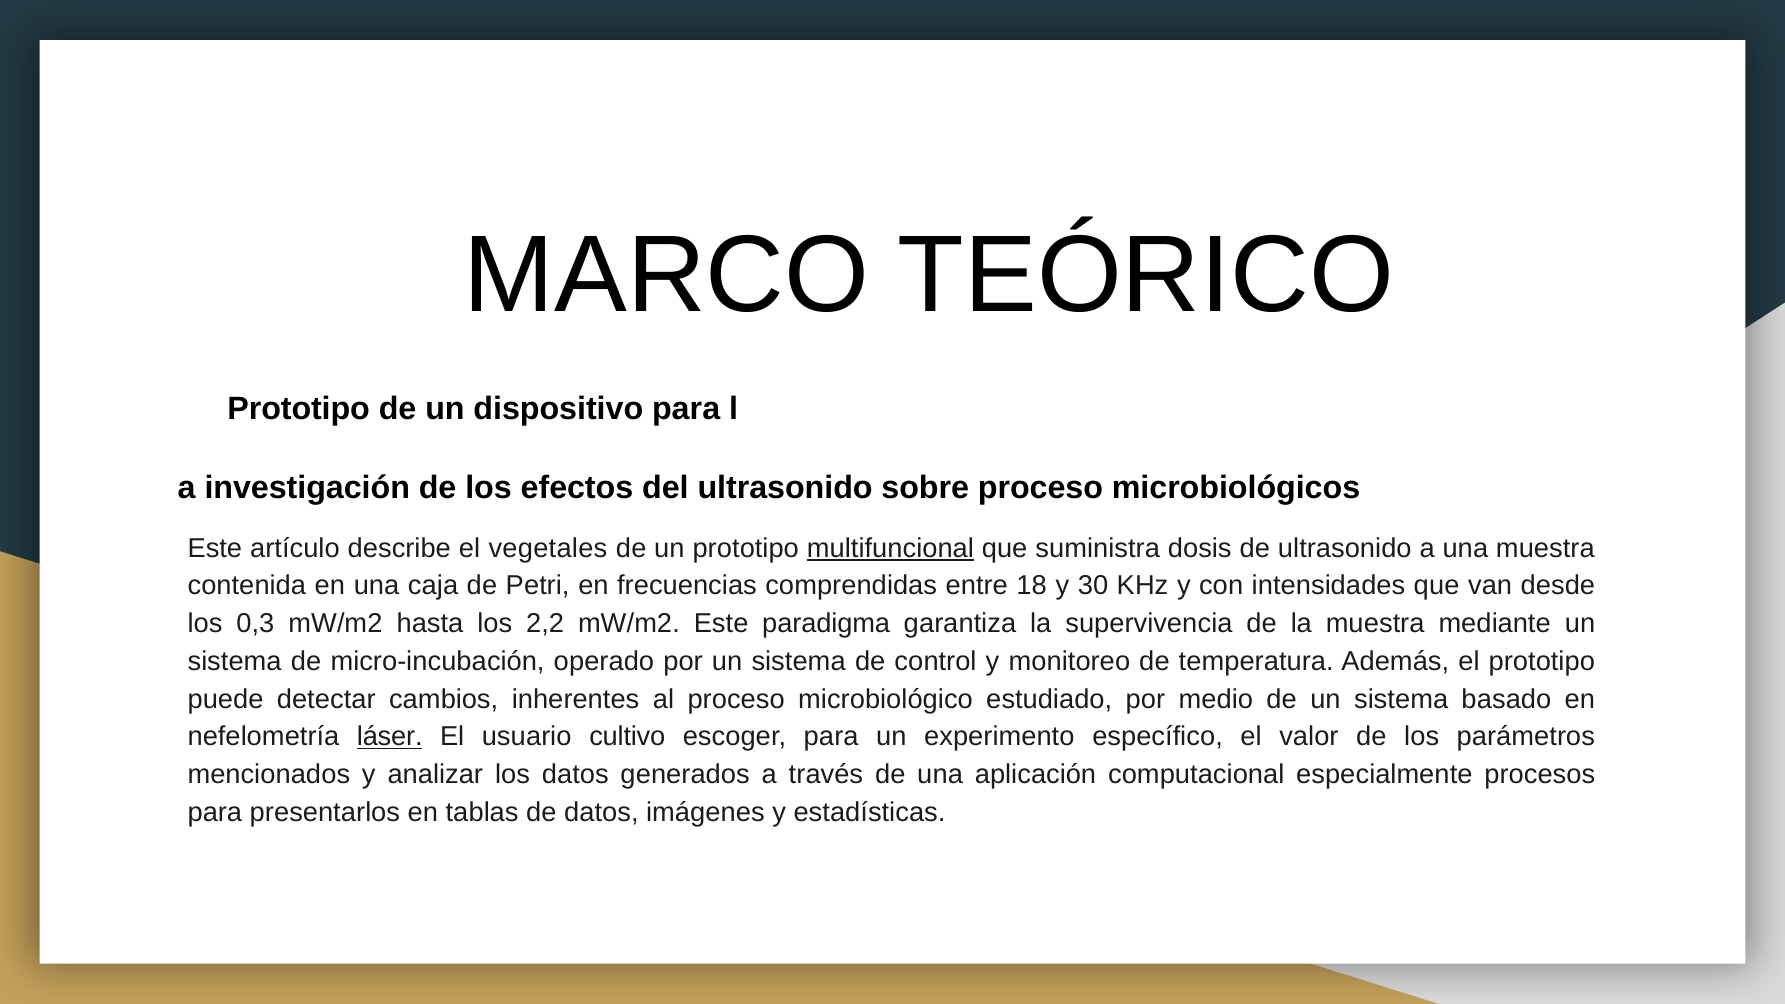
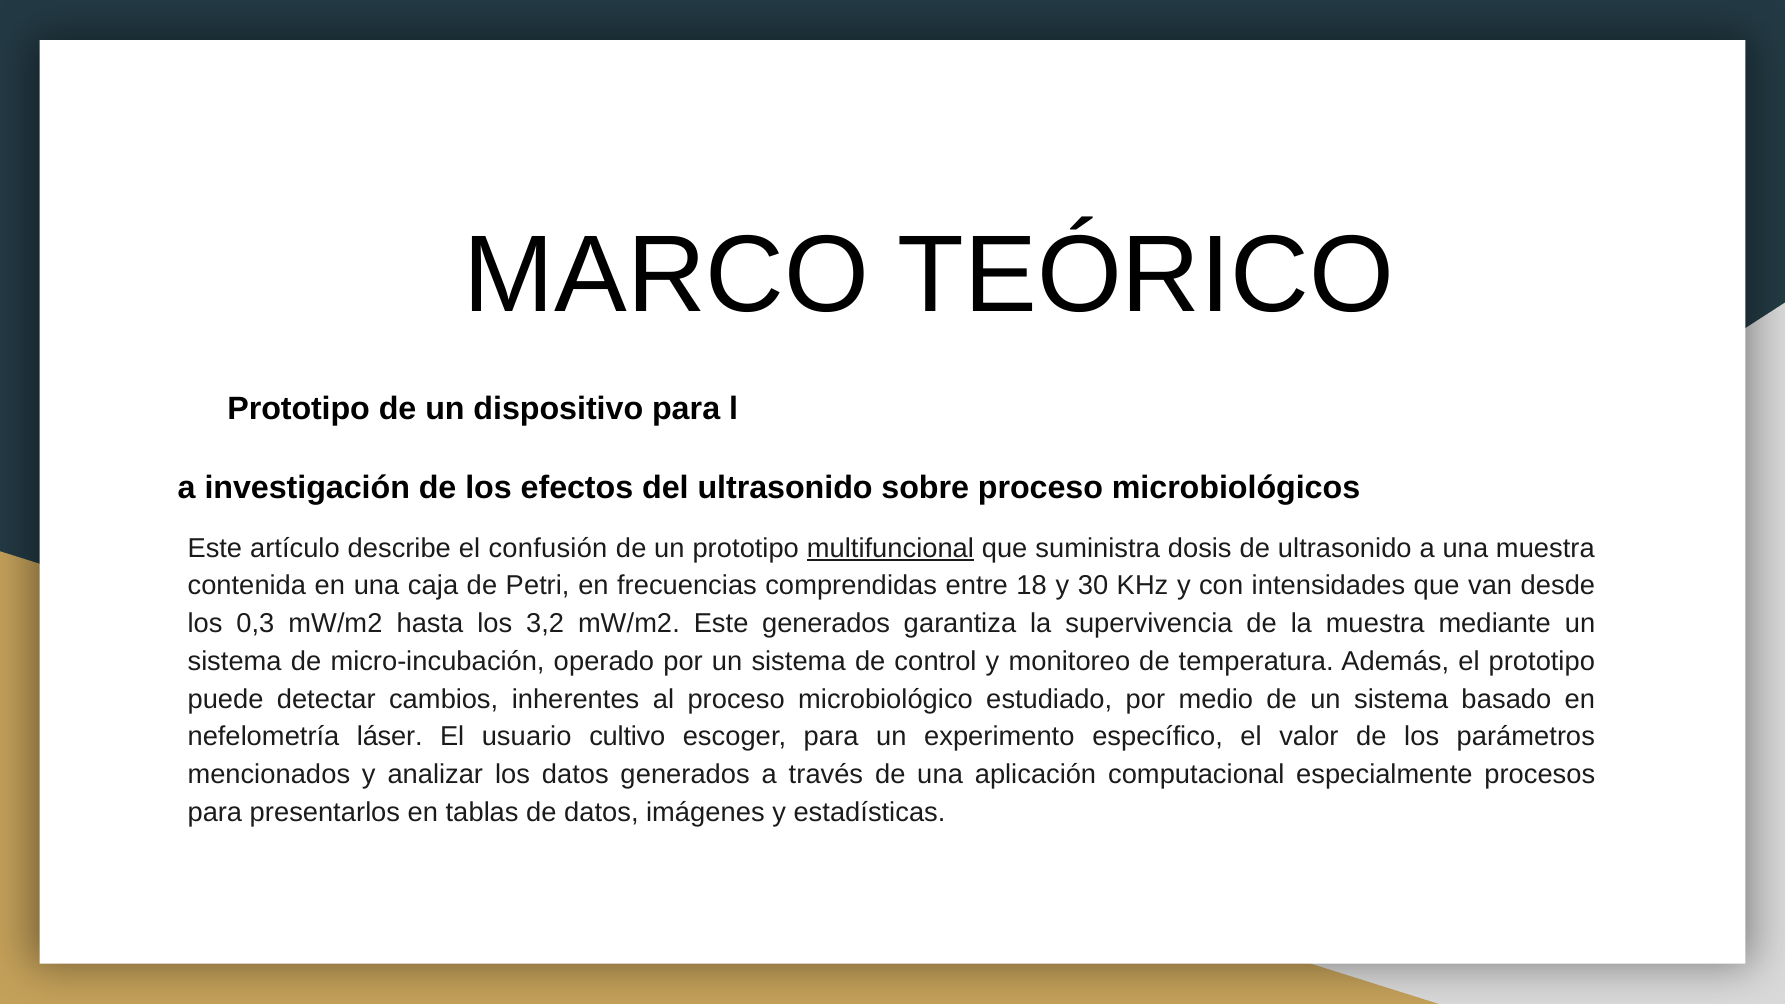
vegetales: vegetales -> confusión
2,2: 2,2 -> 3,2
Este paradigma: paradigma -> generados
láser underline: present -> none
